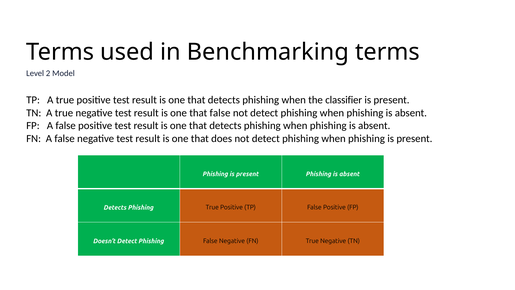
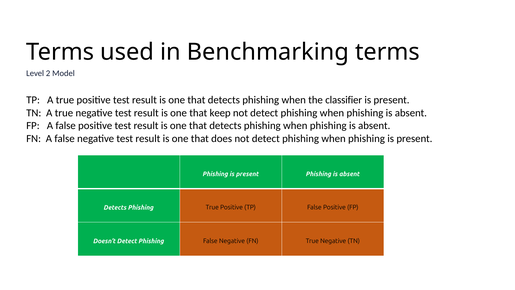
that false: false -> keep
